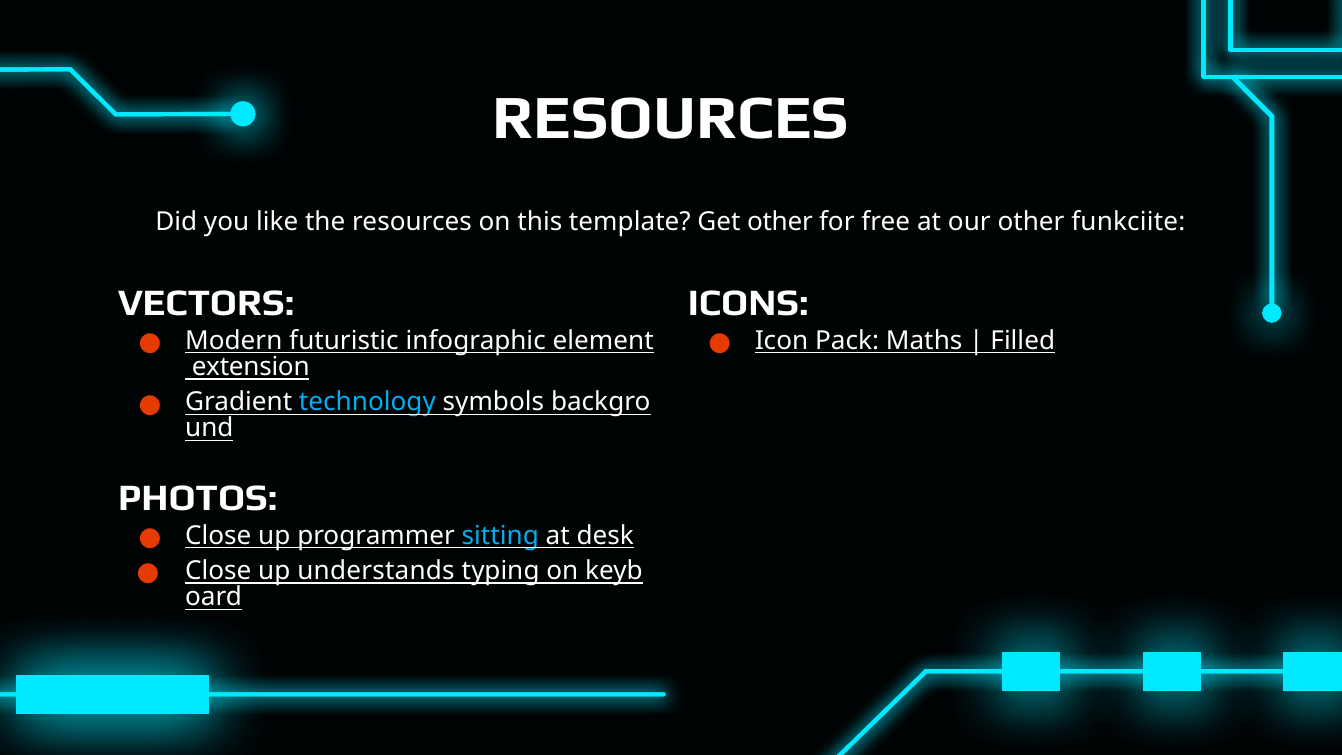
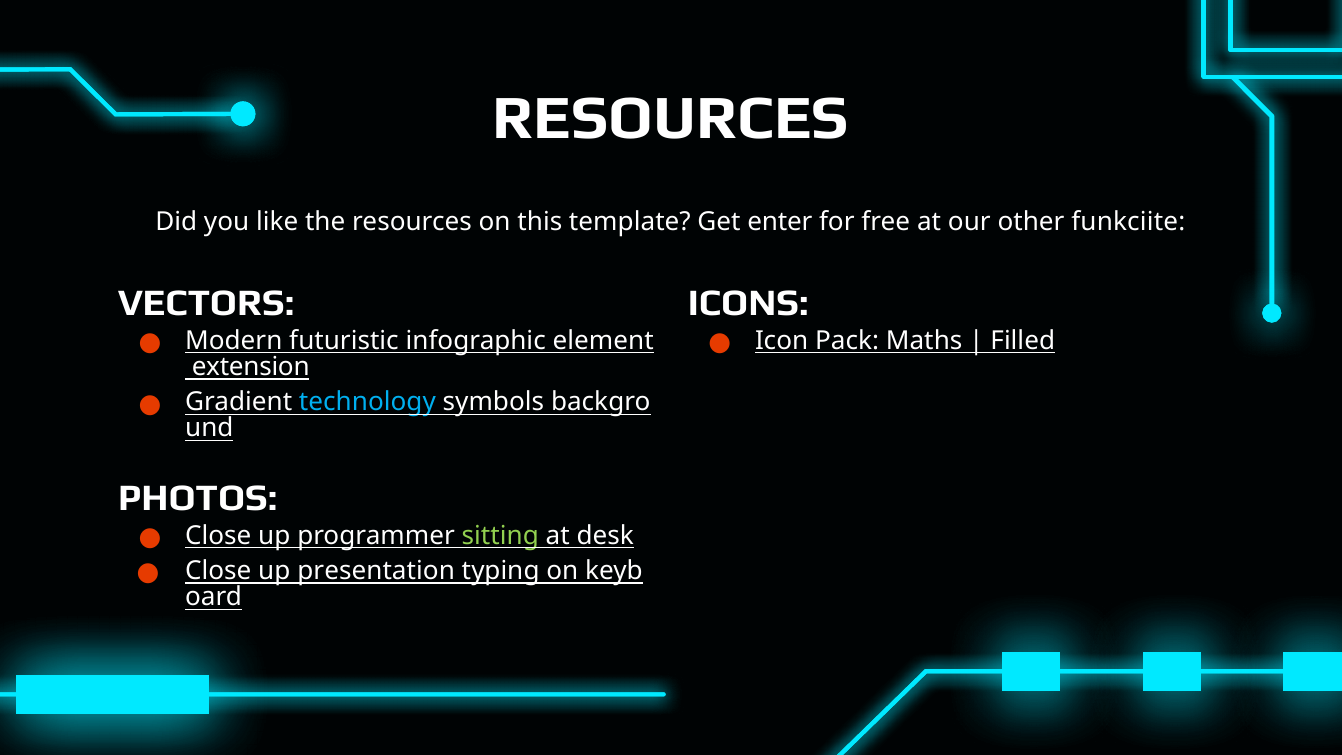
Get other: other -> enter
sitting colour: light blue -> light green
understands: understands -> presentation
